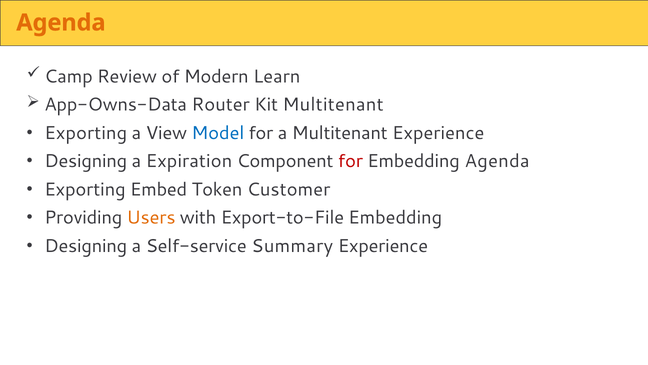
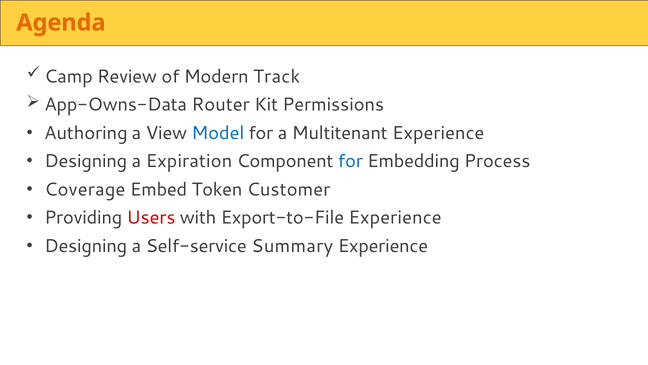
Learn: Learn -> Track
Kit Multitenant: Multitenant -> Permissions
Exporting at (86, 133): Exporting -> Authoring
for at (350, 161) colour: red -> blue
Embedding Agenda: Agenda -> Process
Exporting at (85, 189): Exporting -> Coverage
Users colour: orange -> red
Export-to-File Embedding: Embedding -> Experience
